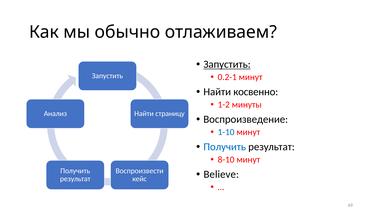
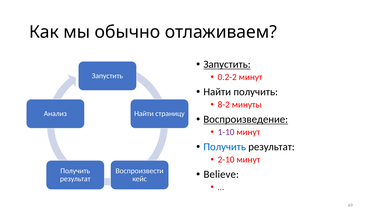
0.2-1: 0.2-1 -> 0.2-2
Найти косвенно: косвенно -> получить
1-2: 1-2 -> 8-2
Воспроизведение underline: none -> present
1-10 colour: blue -> purple
8-10: 8-10 -> 2-10
